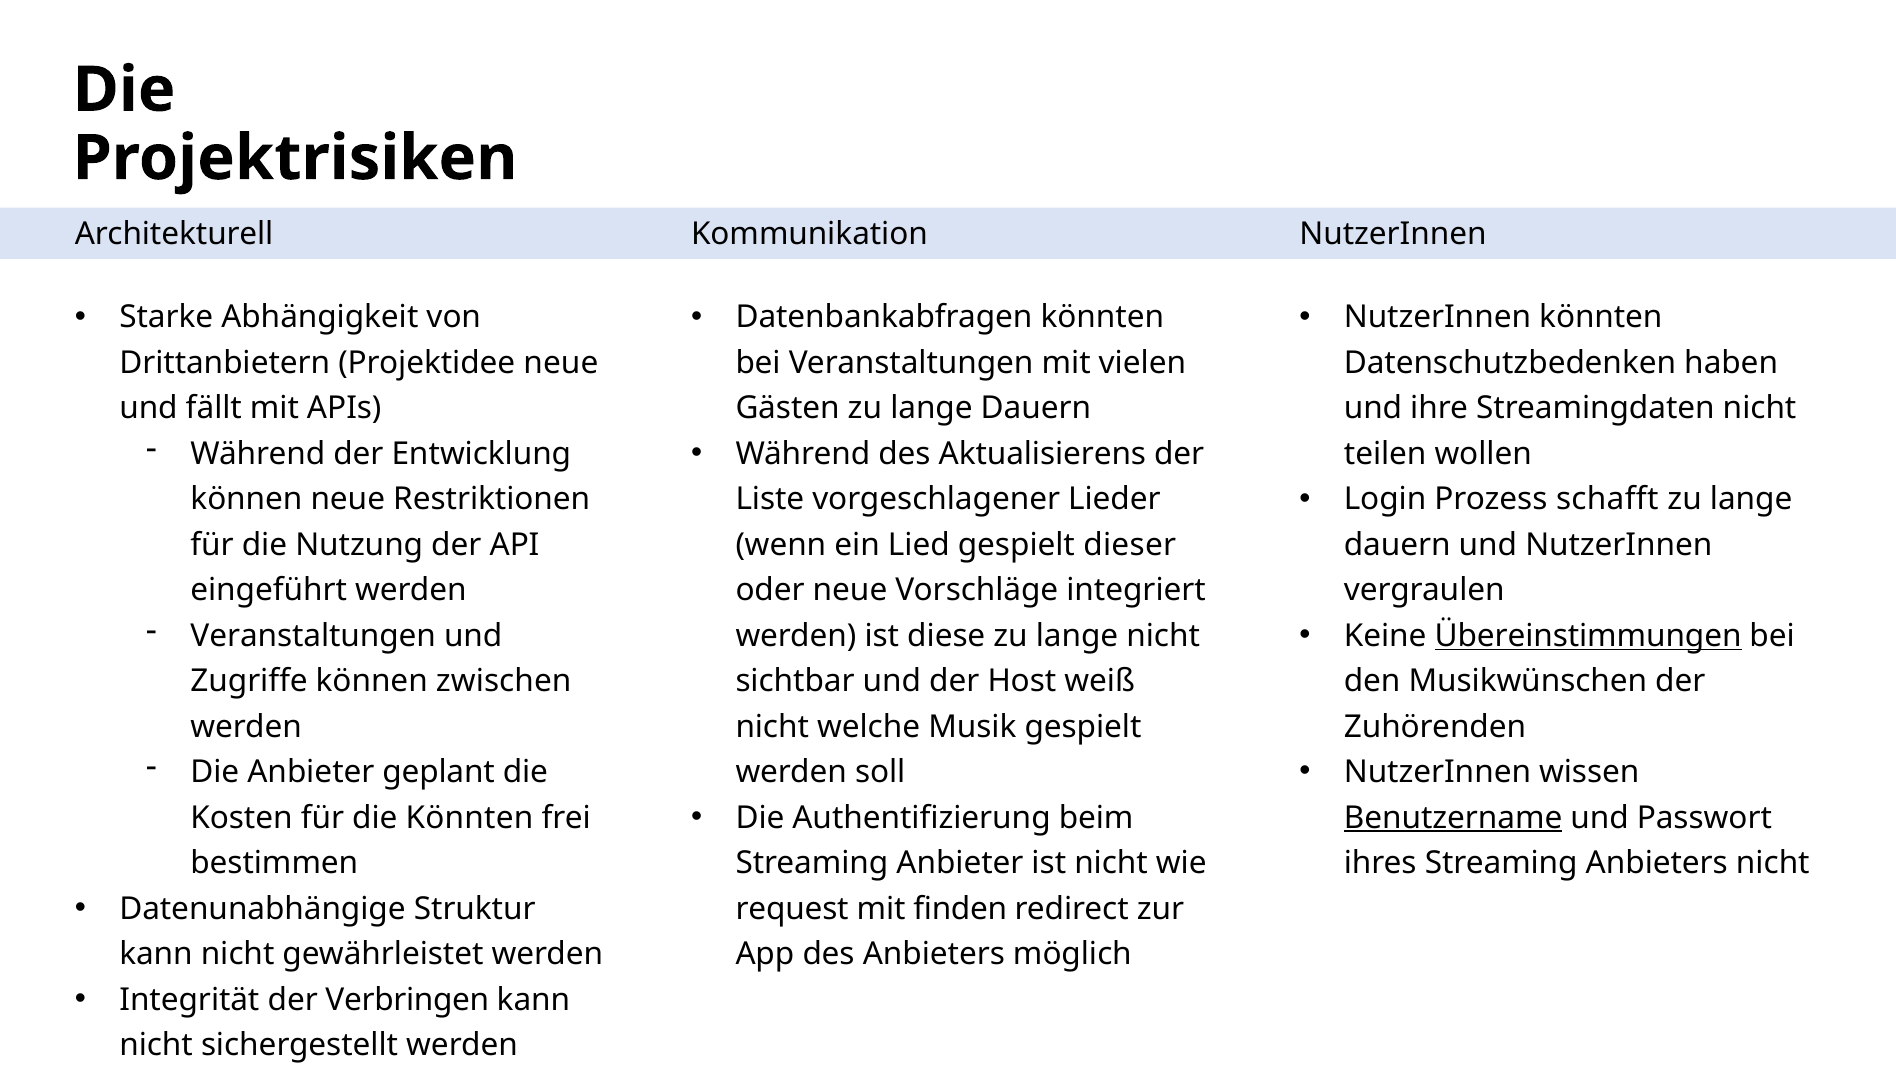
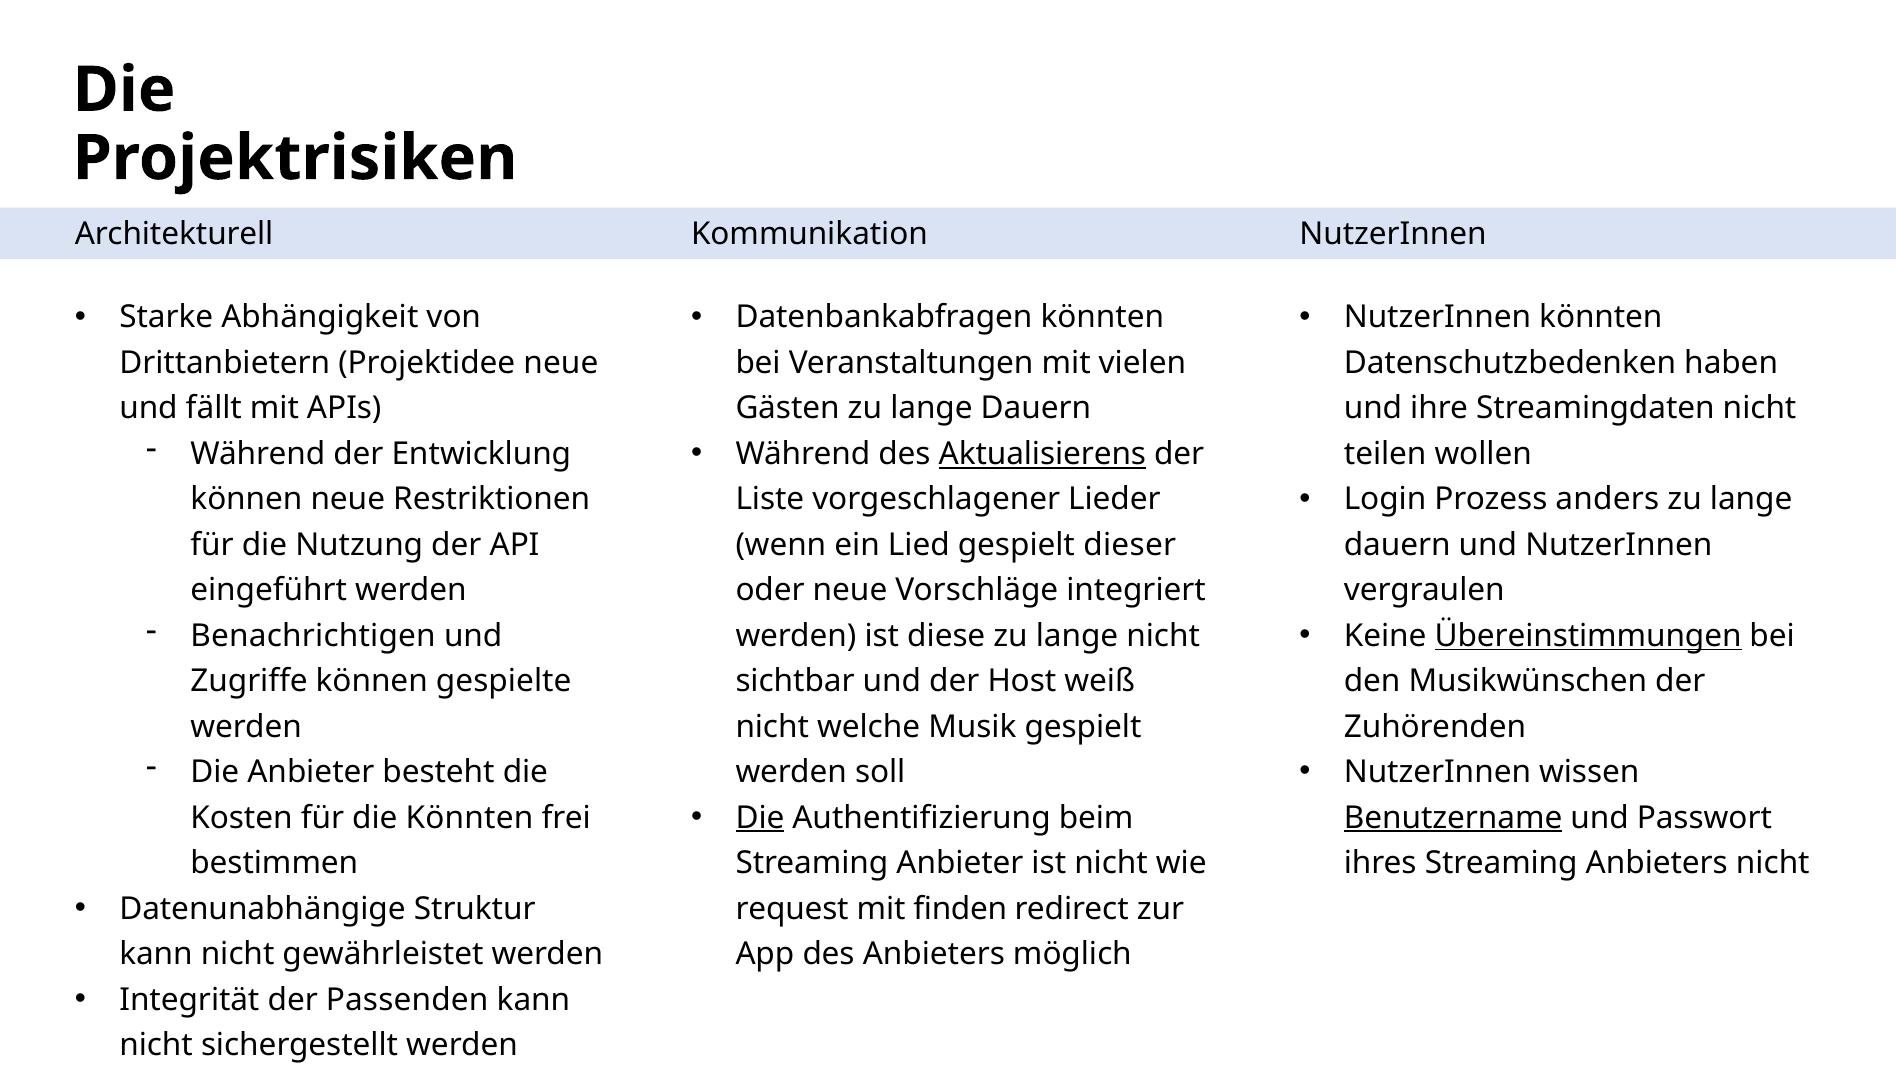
Aktualisierens underline: none -> present
schafft: schafft -> anders
Veranstaltungen at (313, 636): Veranstaltungen -> Benachrichtigen
zwischen: zwischen -> gespielte
geplant: geplant -> besteht
Die at (760, 817) underline: none -> present
Verbringen: Verbringen -> Passenden
